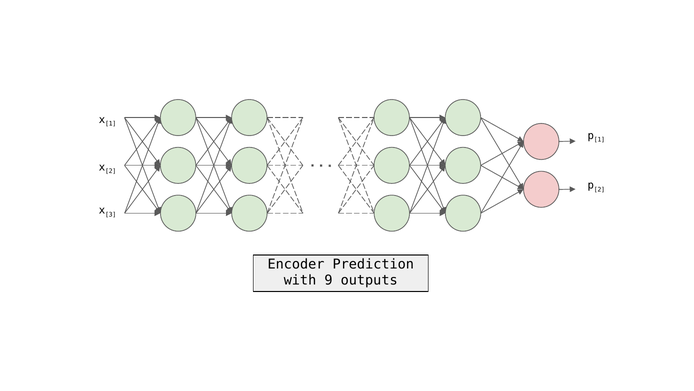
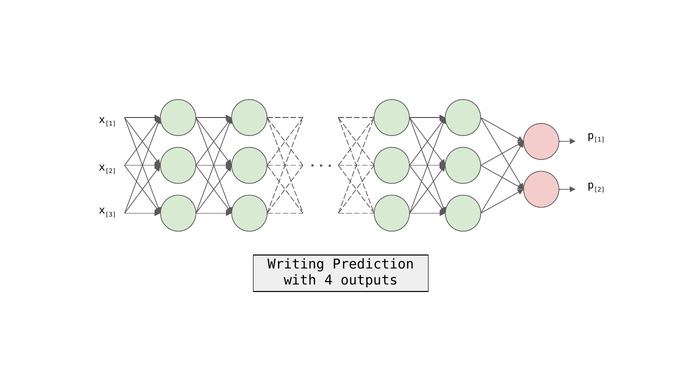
Encoder: Encoder -> Writing
9: 9 -> 4
